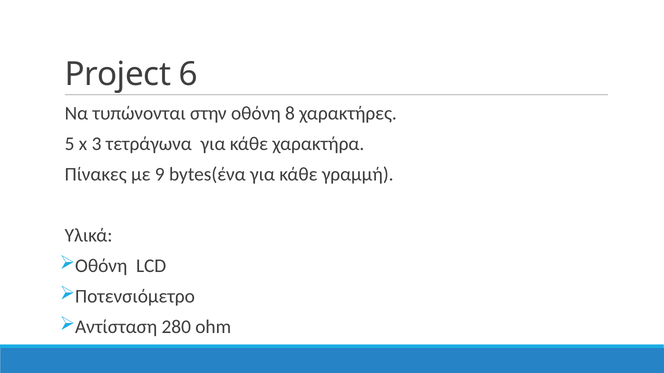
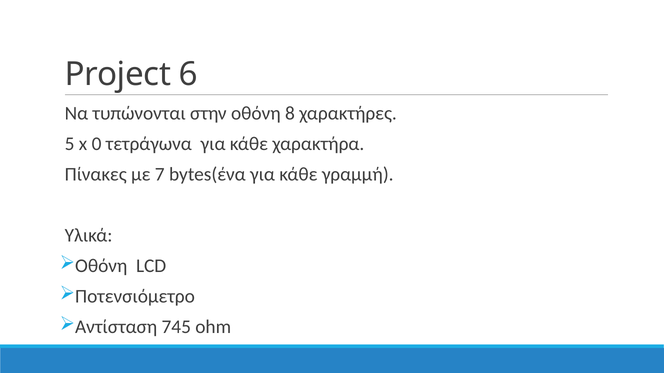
3: 3 -> 0
9: 9 -> 7
280: 280 -> 745
